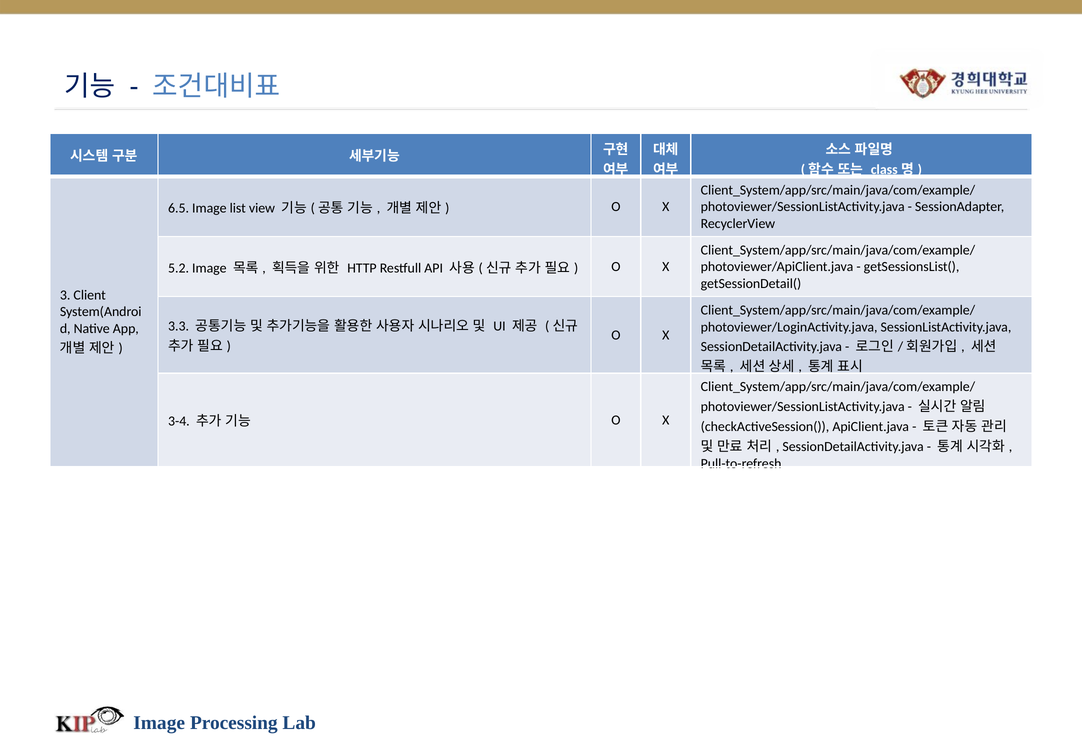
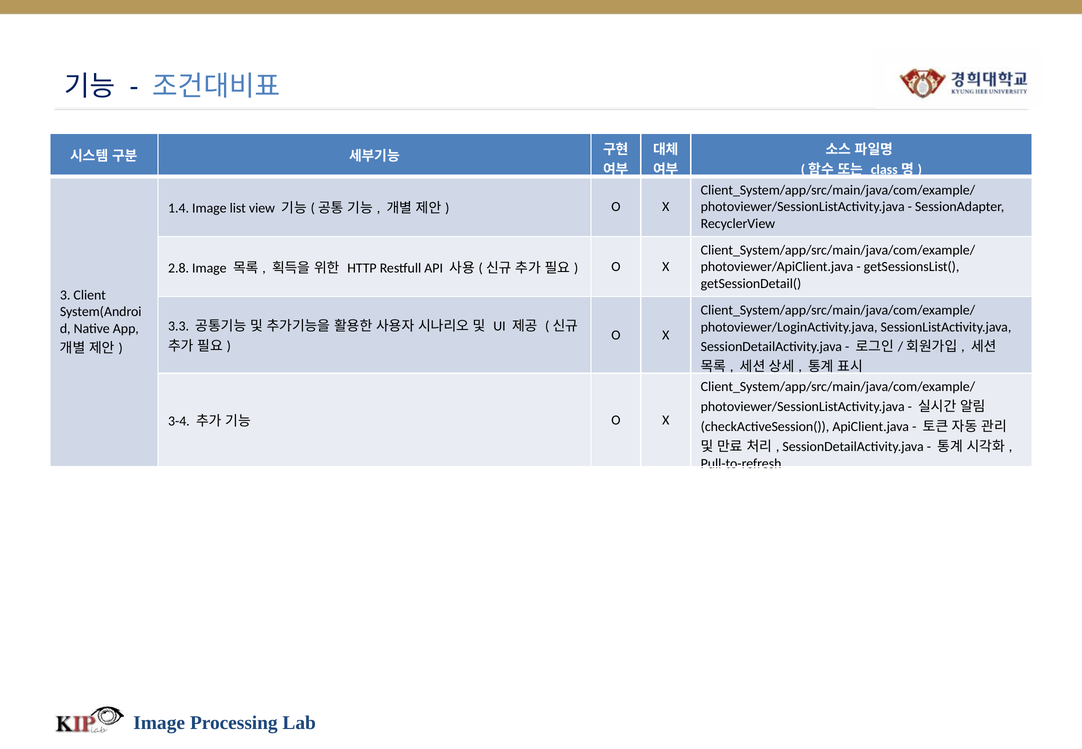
6.5: 6.5 -> 1.4
5.2: 5.2 -> 2.8
